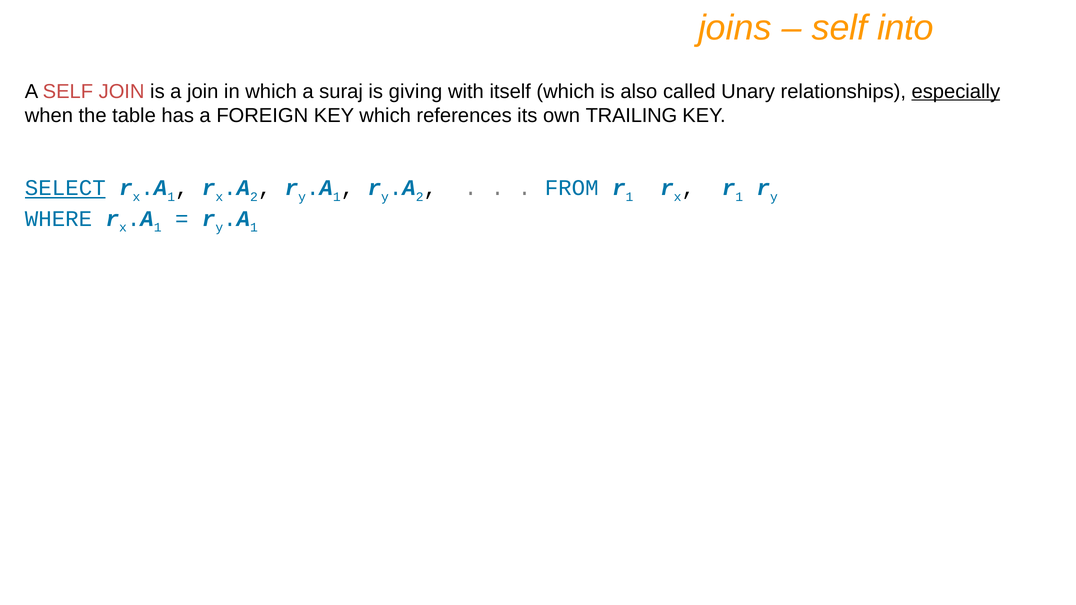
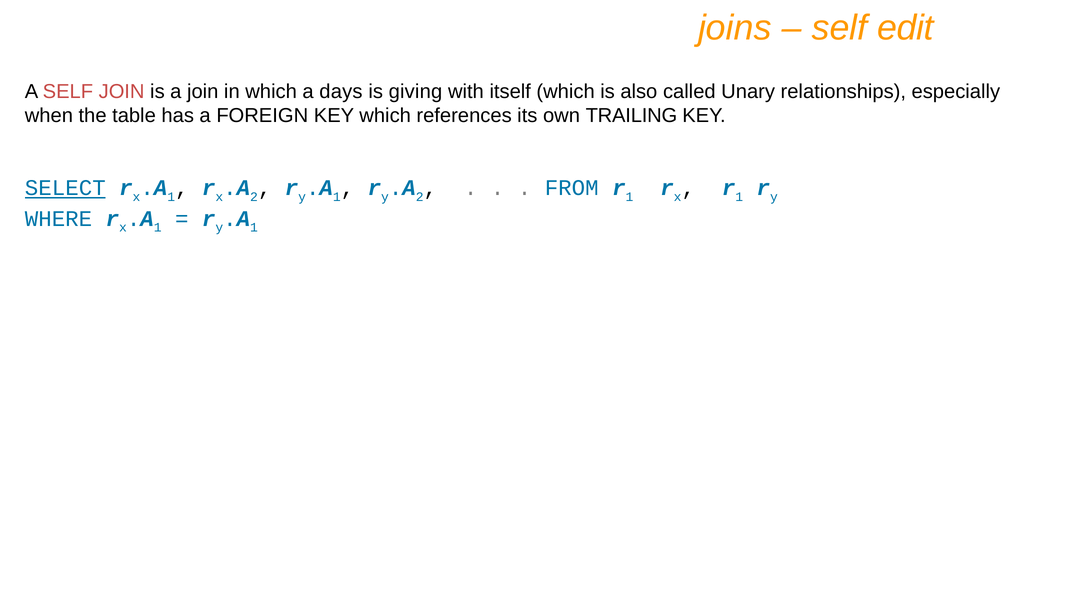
into: into -> edit
suraj: suraj -> days
especially underline: present -> none
